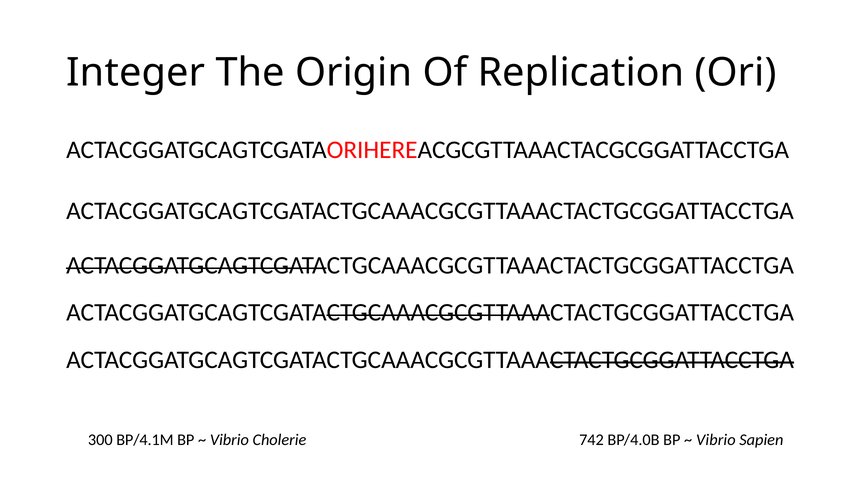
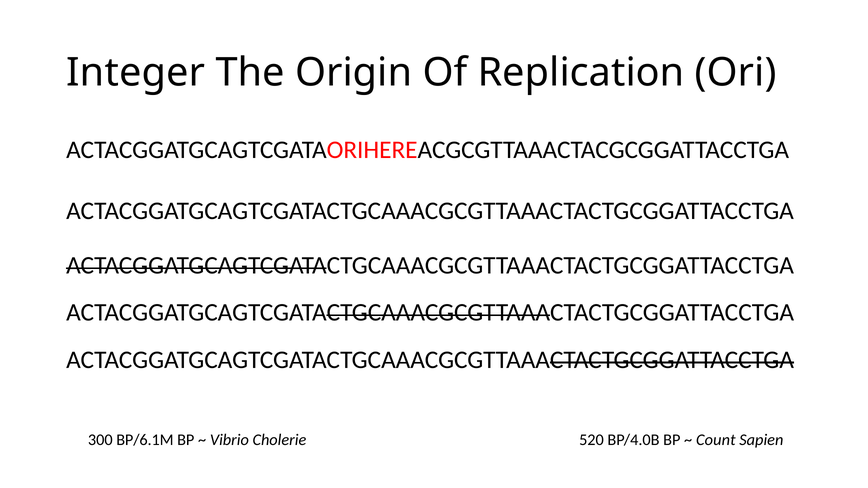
BP/4.1M: BP/4.1M -> BP/6.1M
742: 742 -> 520
Vibrio at (716, 440): Vibrio -> Count
